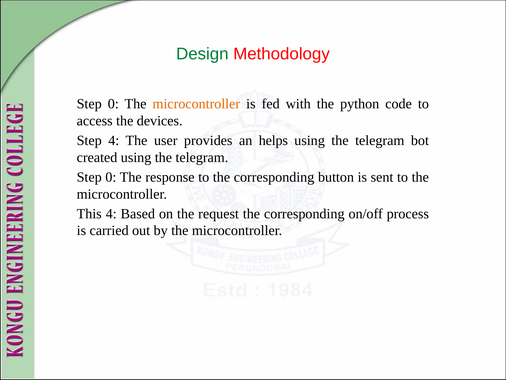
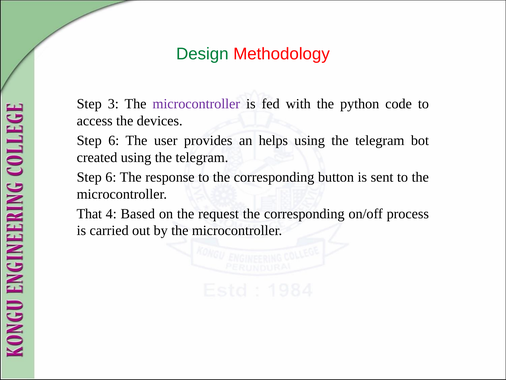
0 at (113, 104): 0 -> 3
microcontroller at (196, 104) colour: orange -> purple
4 at (114, 140): 4 -> 6
0 at (111, 177): 0 -> 6
This: This -> That
